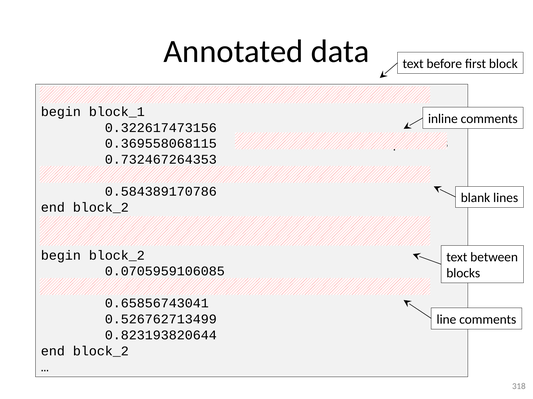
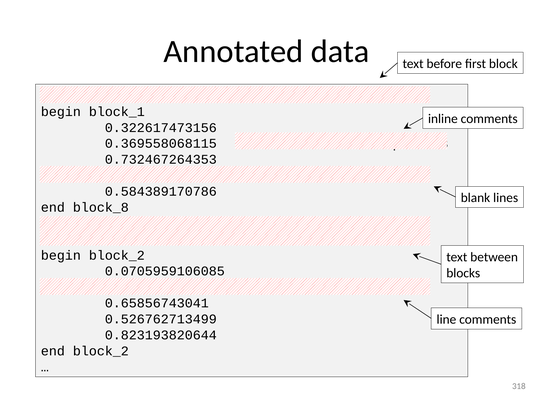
block_2 at (101, 208): block_2 -> block_8
